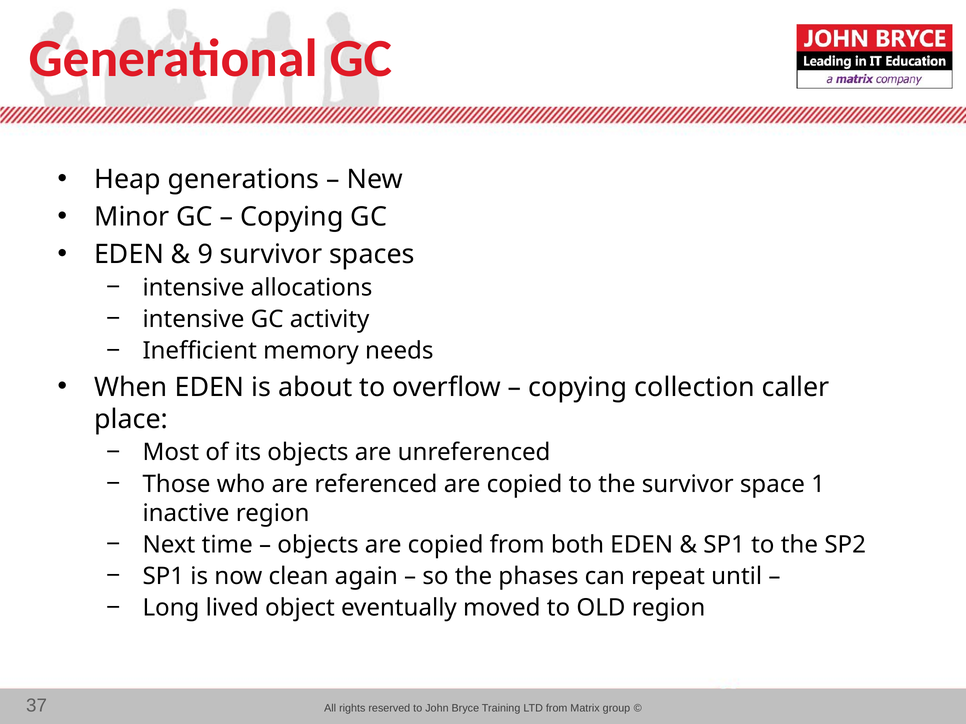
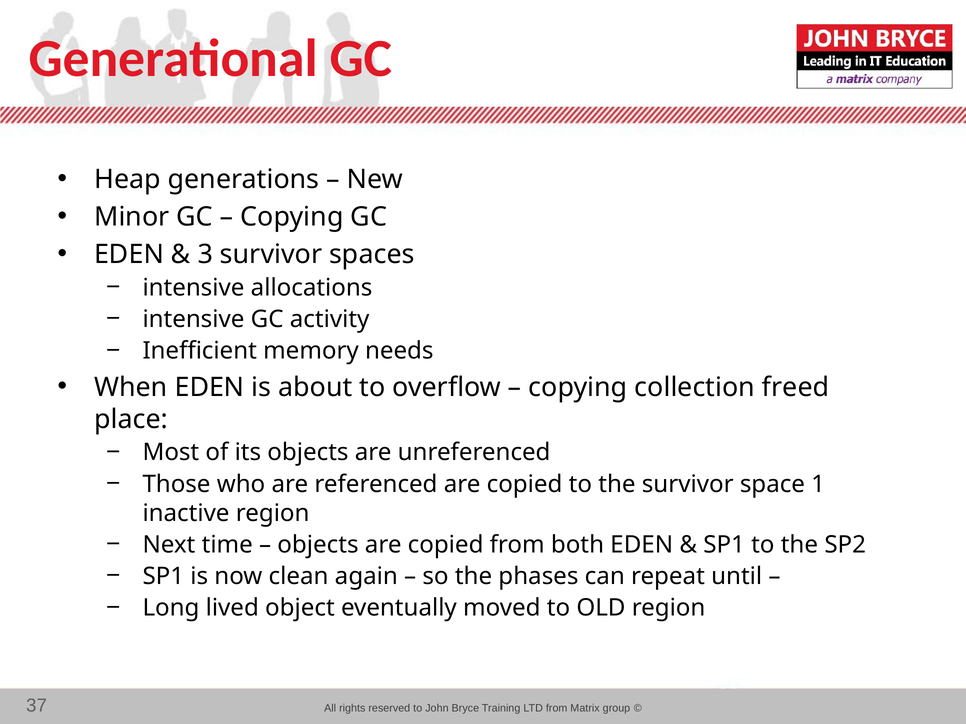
9: 9 -> 3
caller: caller -> freed
